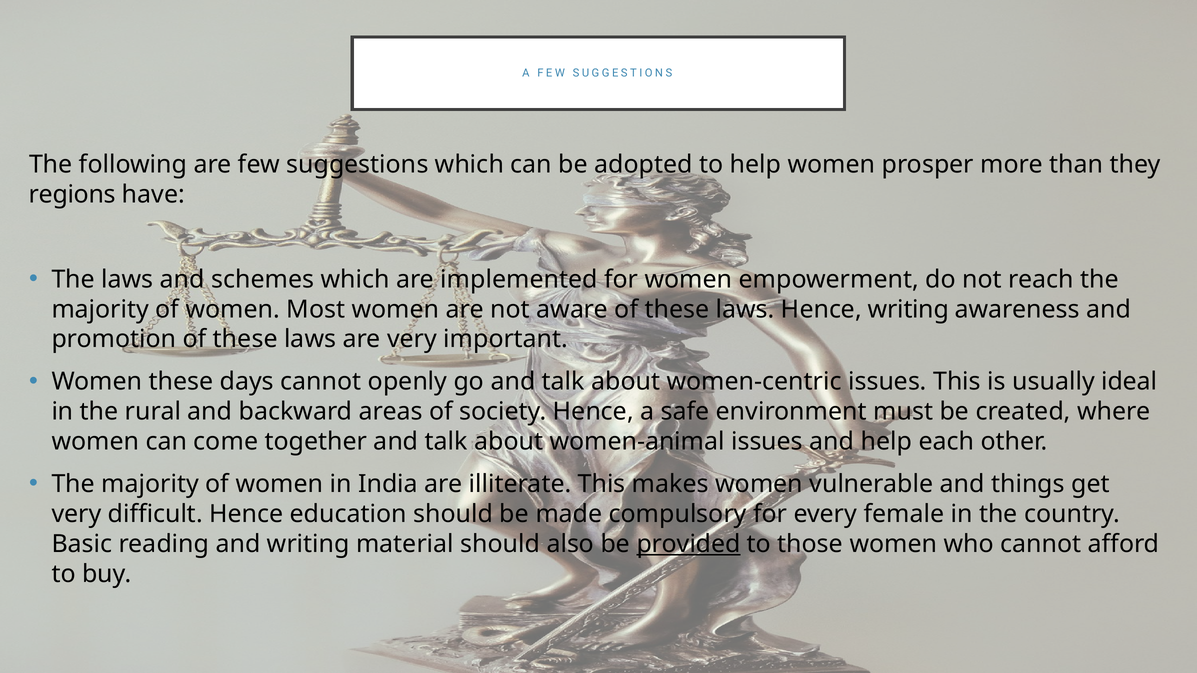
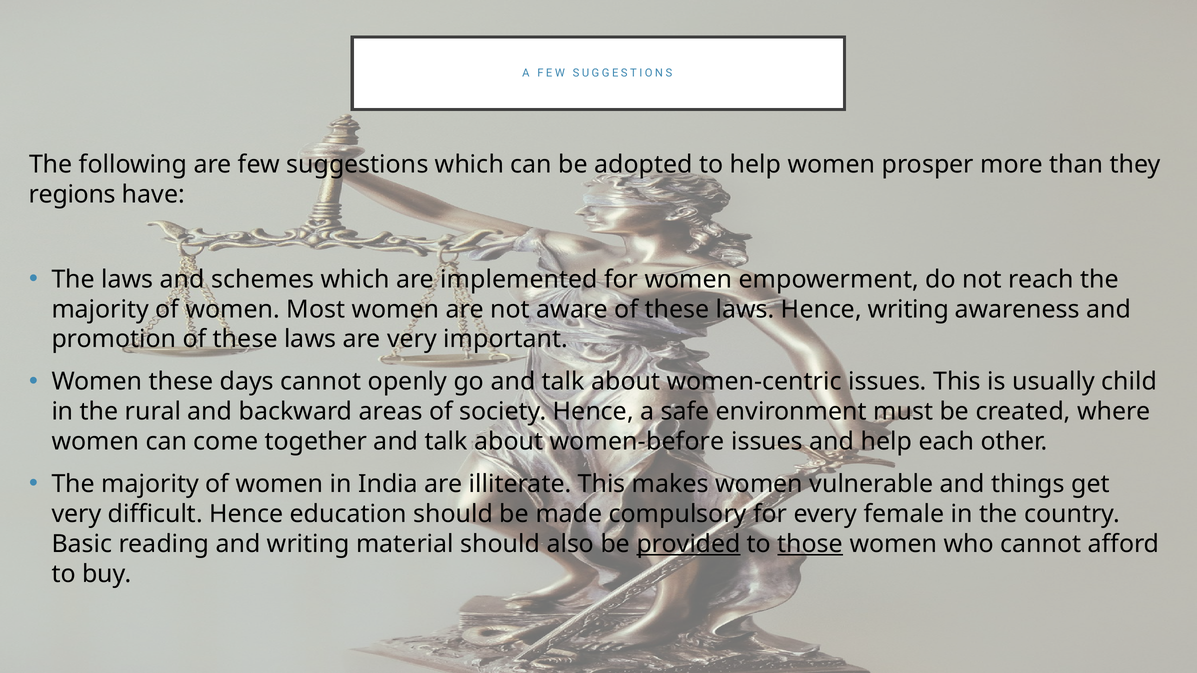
ideal: ideal -> child
women-animal: women-animal -> women-before
those underline: none -> present
